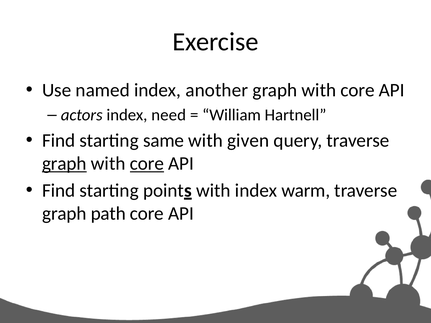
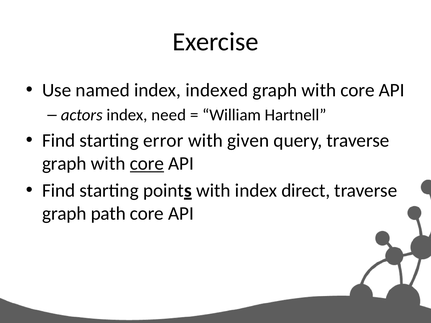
another: another -> indexed
same: same -> error
graph at (64, 164) underline: present -> none
warm: warm -> direct
